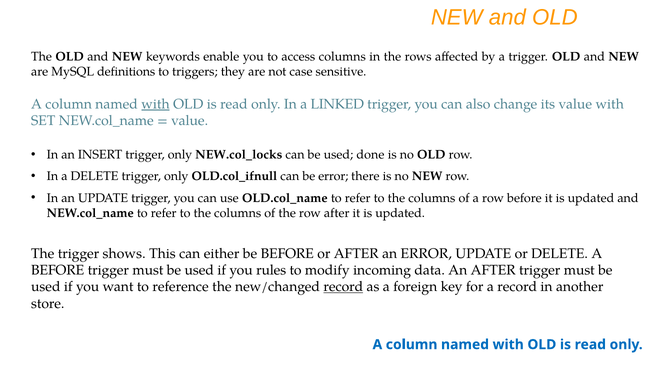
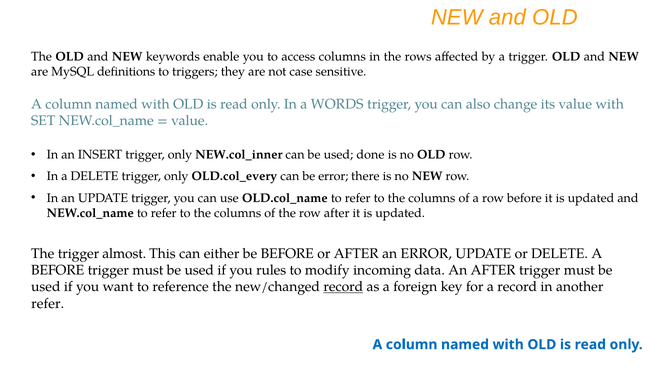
with at (155, 104) underline: present -> none
LINKED: LINKED -> WORDS
NEW.col_locks: NEW.col_locks -> NEW.col_inner
OLD.col_ifnull: OLD.col_ifnull -> OLD.col_every
shows: shows -> almost
store at (48, 303): store -> refer
